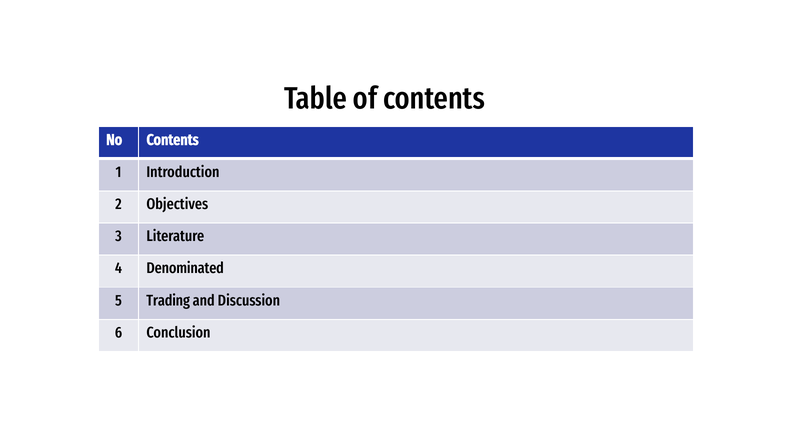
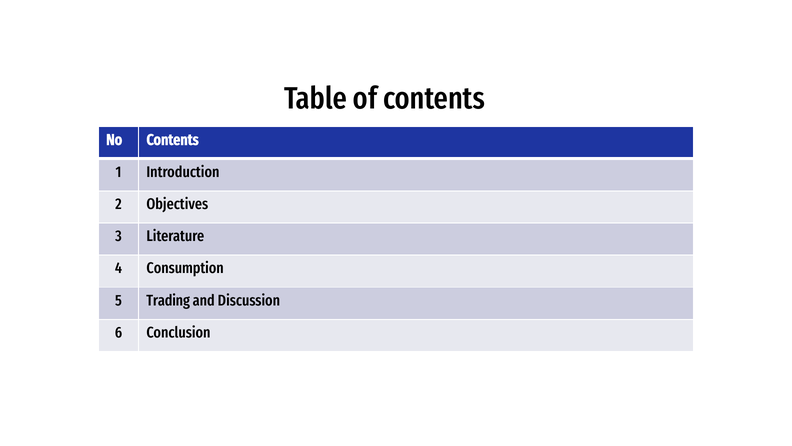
Denominated: Denominated -> Consumption
